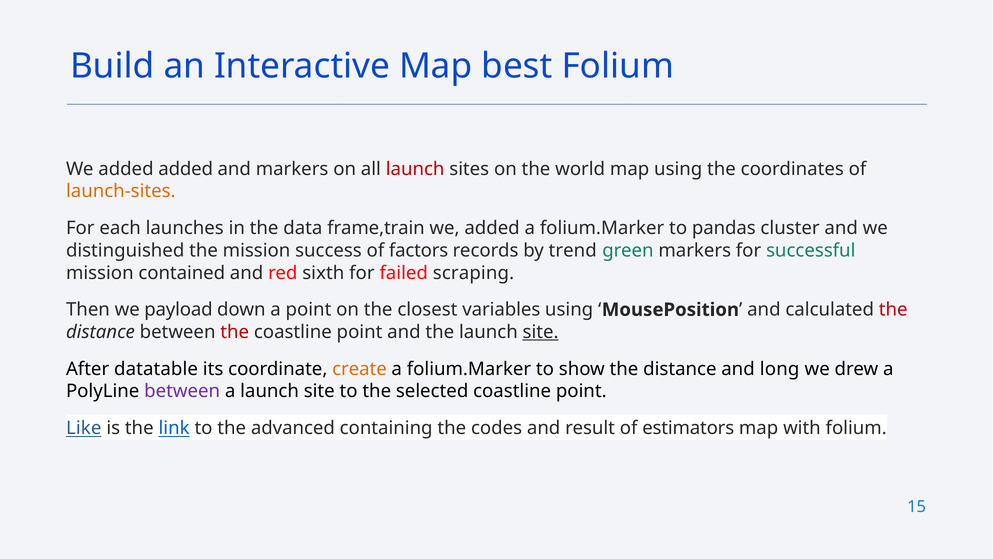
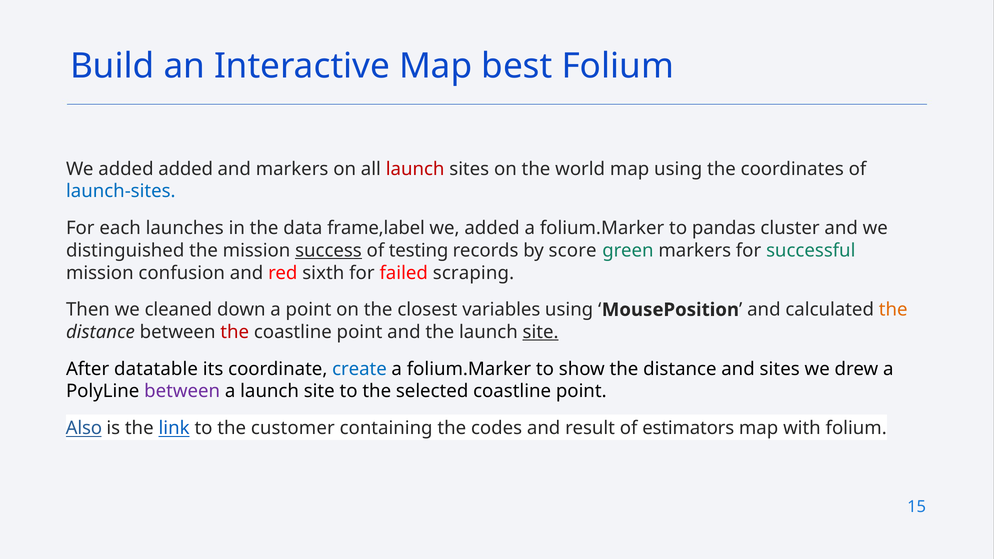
launch-sites colour: orange -> blue
frame,train: frame,train -> frame,label
success underline: none -> present
factors: factors -> testing
trend: trend -> score
contained: contained -> confusion
payload: payload -> cleaned
the at (893, 310) colour: red -> orange
create colour: orange -> blue
and long: long -> sites
Like: Like -> Also
advanced: advanced -> customer
